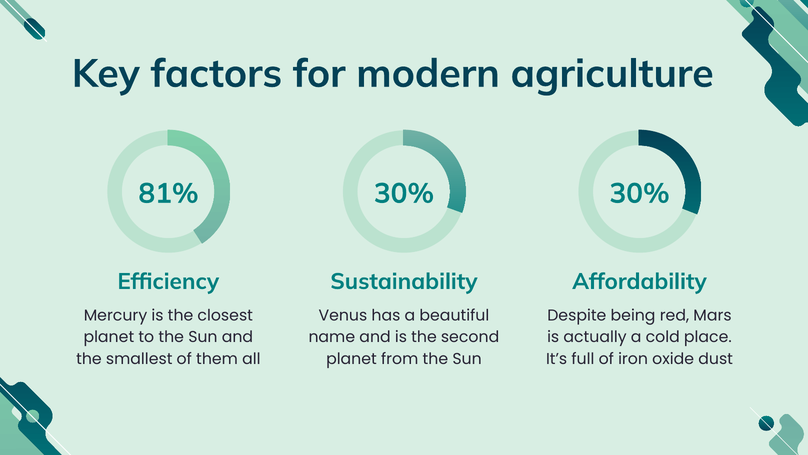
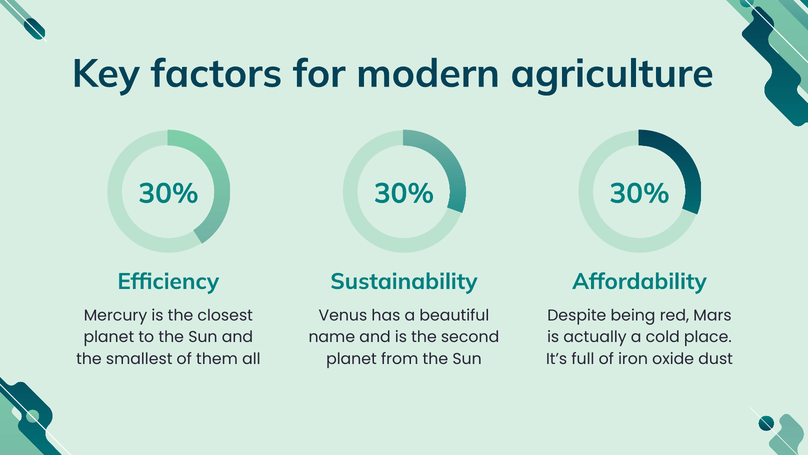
81% at (168, 193): 81% -> 30%
